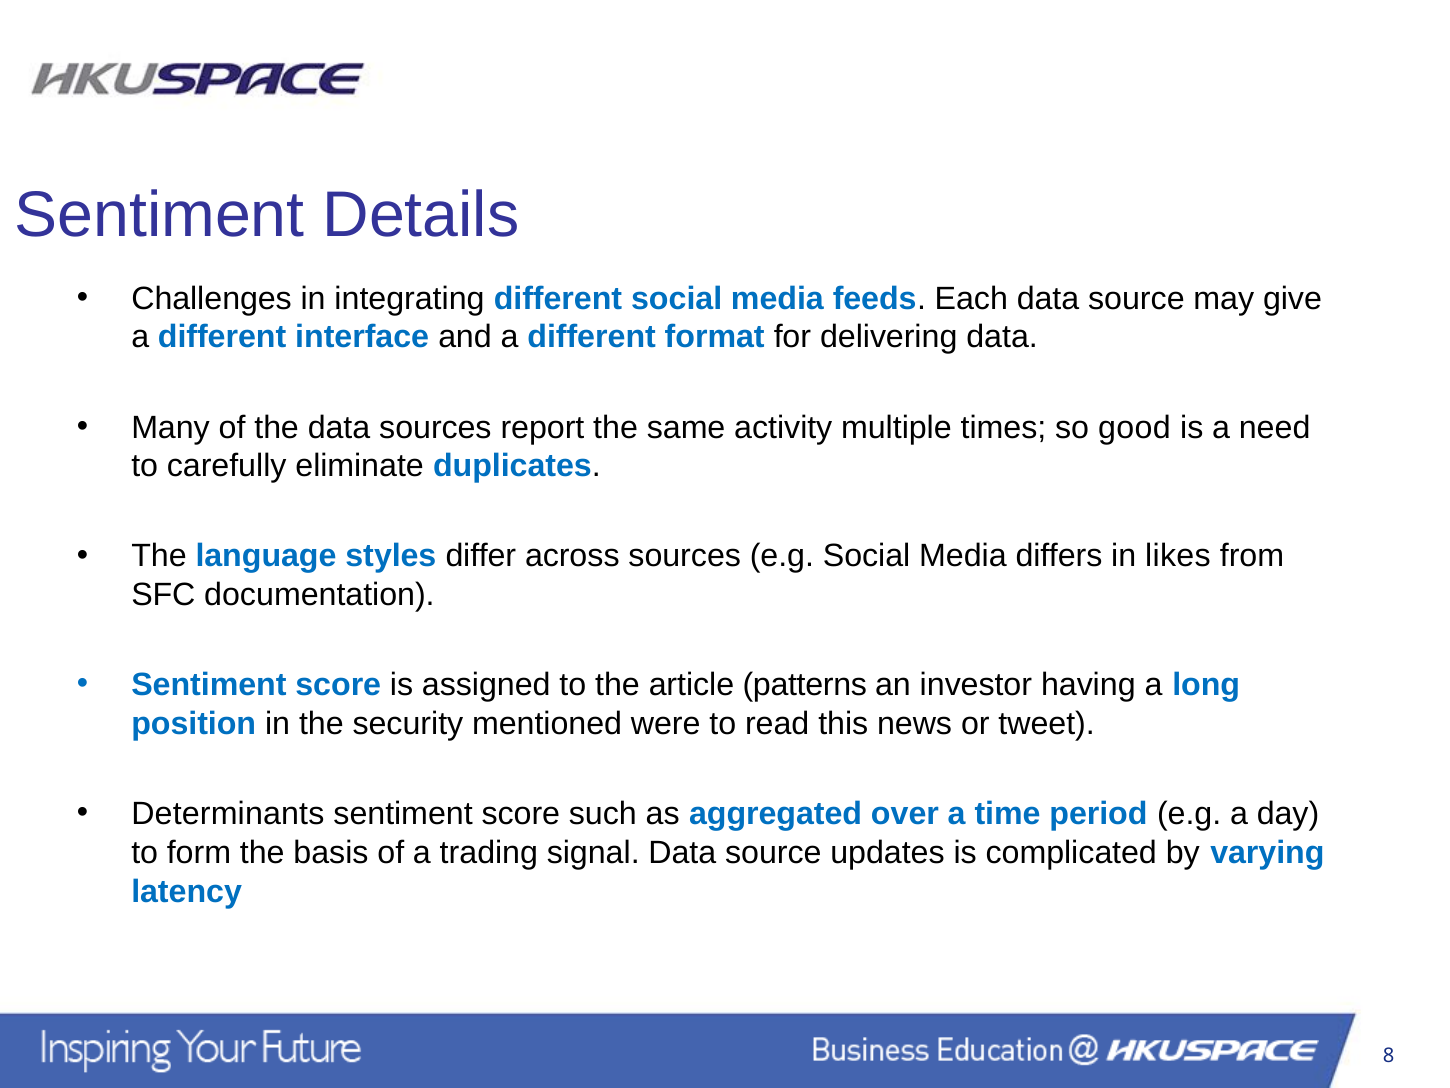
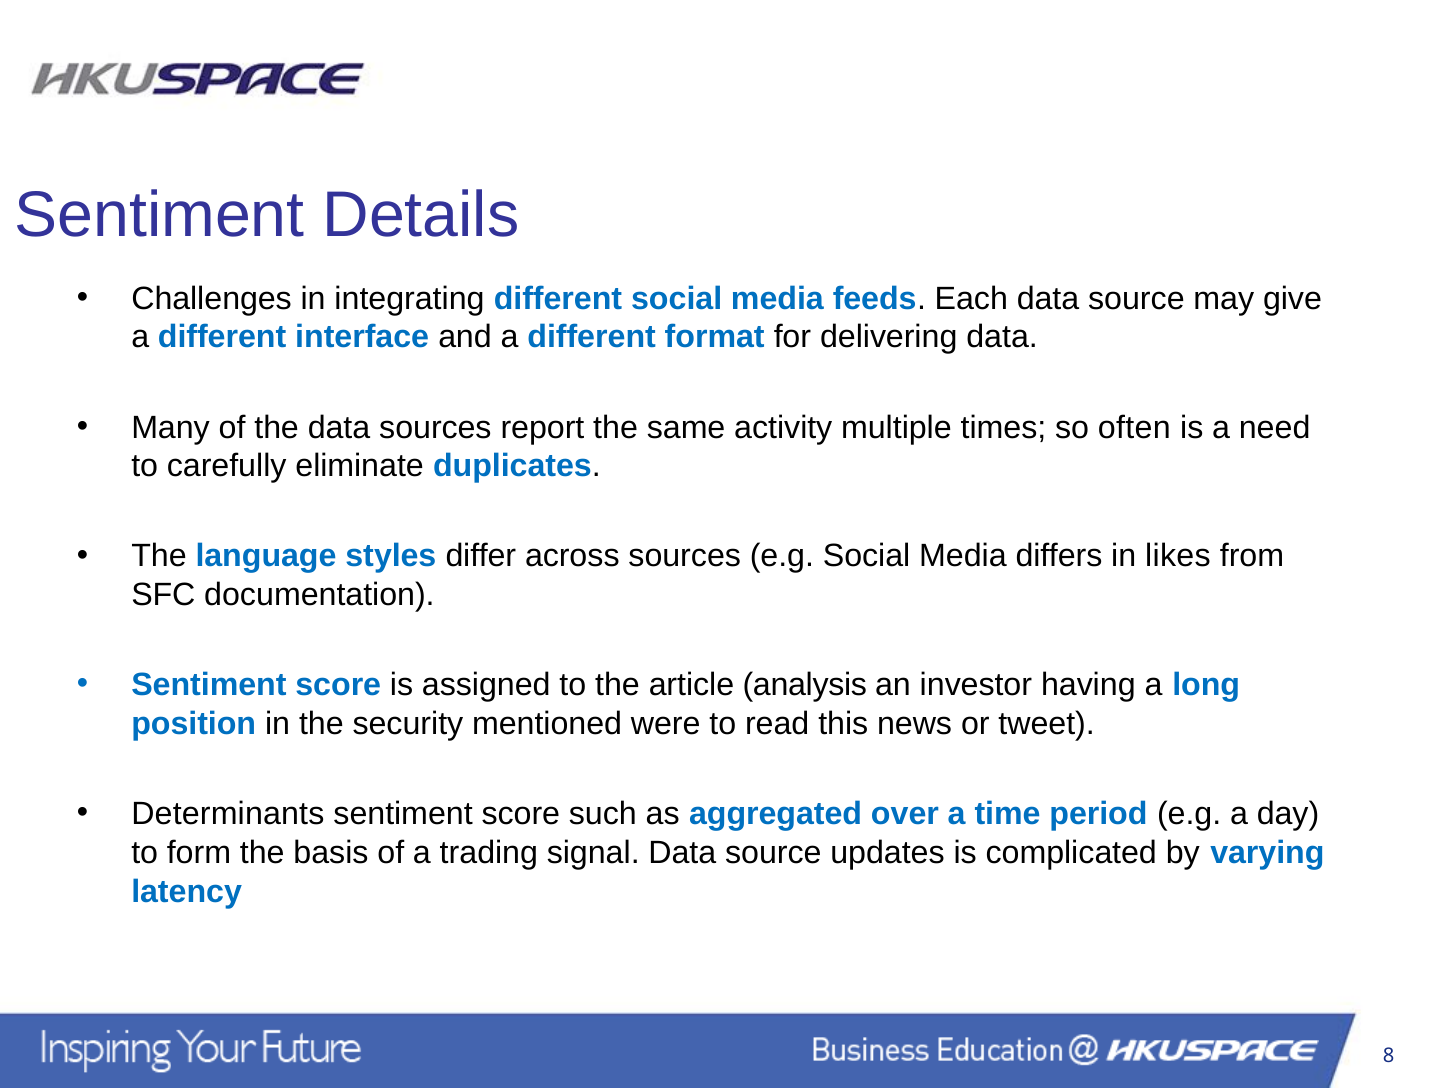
good: good -> often
patterns: patterns -> analysis
